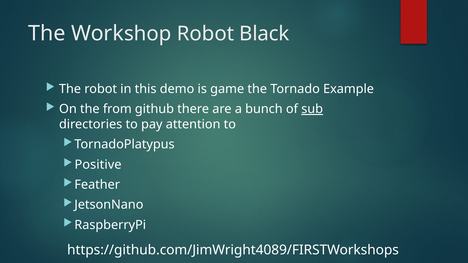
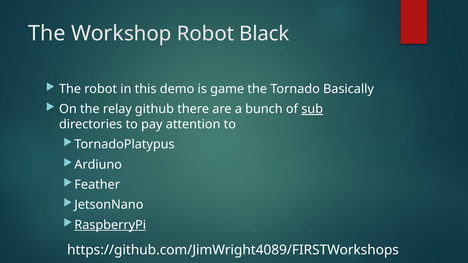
Example: Example -> Basically
from: from -> relay
Positive: Positive -> Ardiuno
RaspberryPi underline: none -> present
